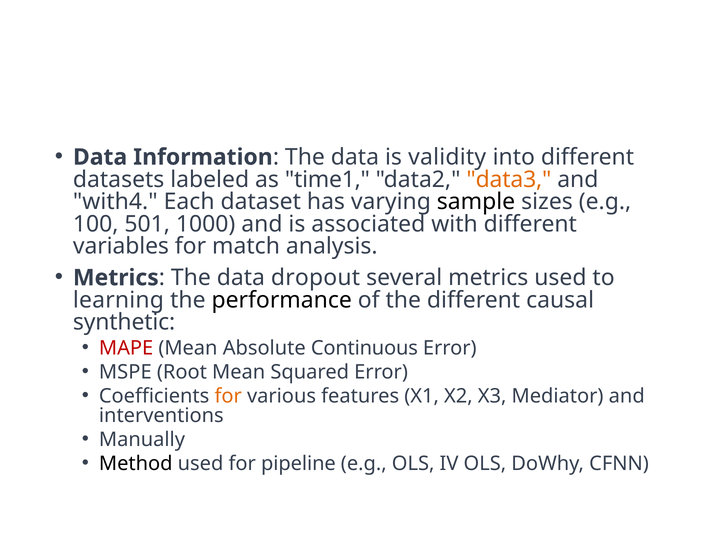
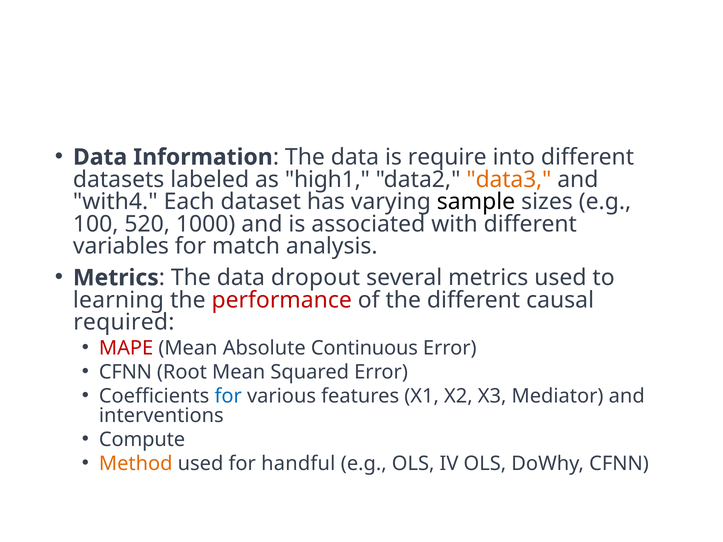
validity: validity -> require
time1: time1 -> high1
501: 501 -> 520
performance colour: black -> red
synthetic: synthetic -> required
MSPE at (125, 372): MSPE -> CFNN
for at (228, 396) colour: orange -> blue
Manually: Manually -> Compute
Method colour: black -> orange
pipeline: pipeline -> handful
